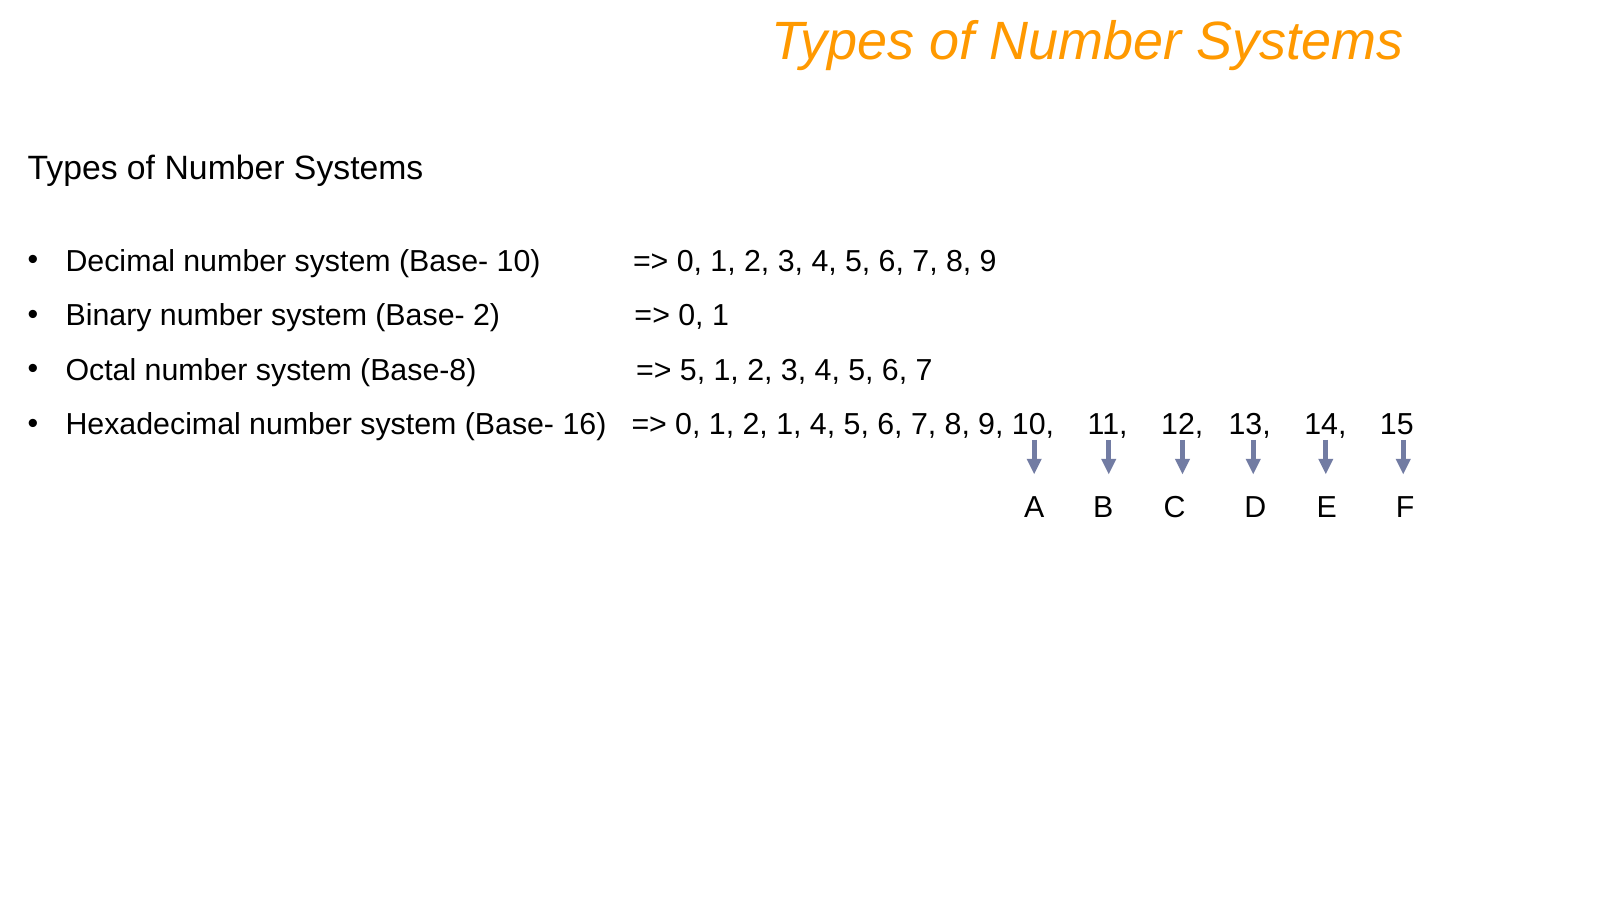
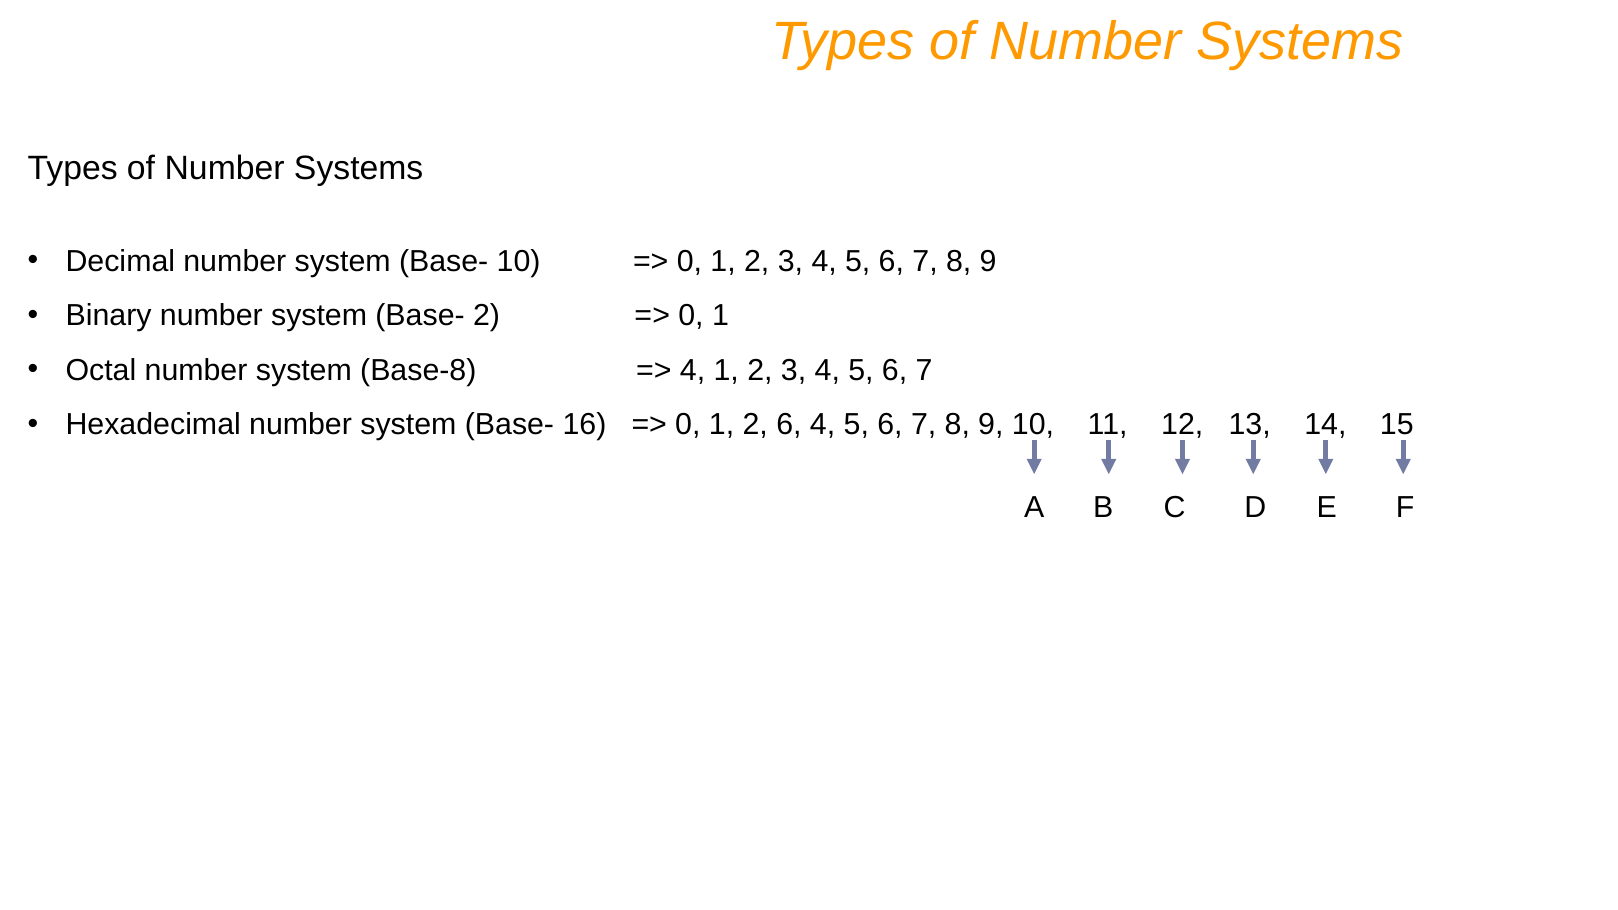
5 at (693, 370): 5 -> 4
2 1: 1 -> 6
